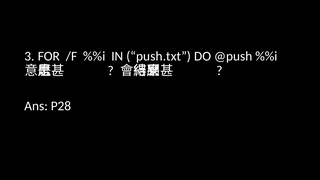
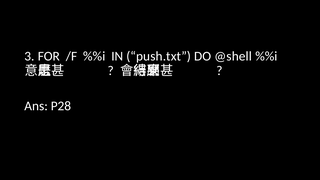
@push: @push -> @shell
